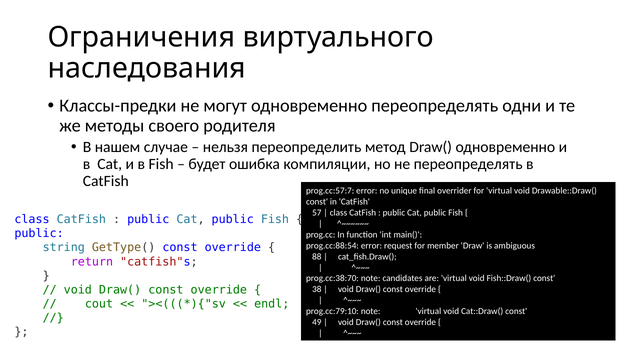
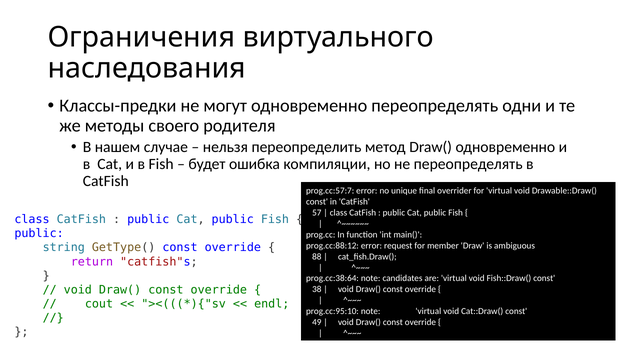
prog.cc:88:54: prog.cc:88:54 -> prog.cc:88:12
prog.cc:38:70: prog.cc:38:70 -> prog.cc:38:64
prog.cc:79:10: prog.cc:79:10 -> prog.cc:95:10
